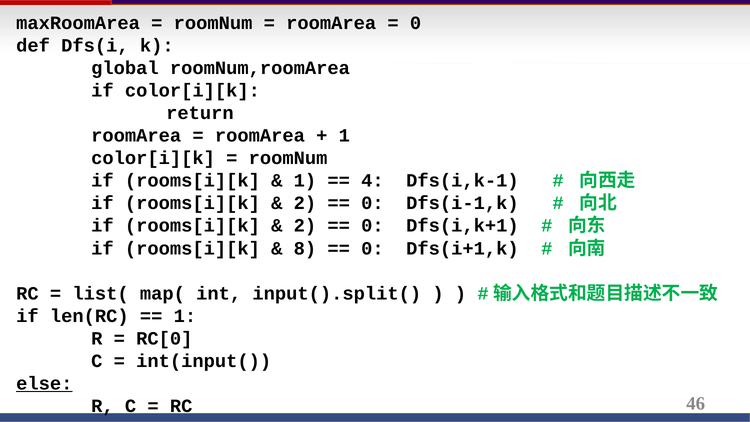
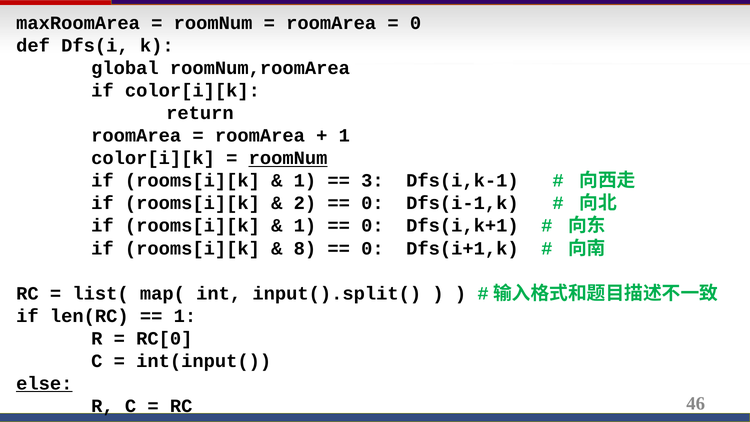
roomNum at (288, 158) underline: none -> present
4: 4 -> 3
2 at (305, 226): 2 -> 1
